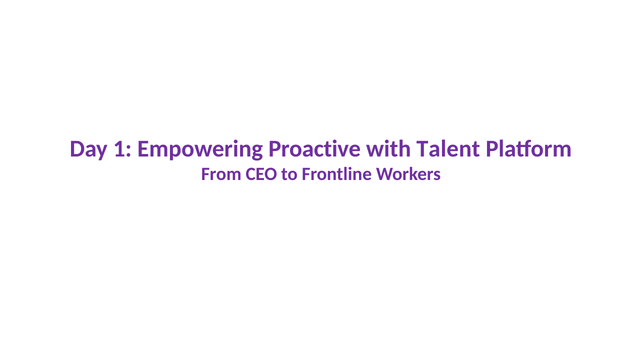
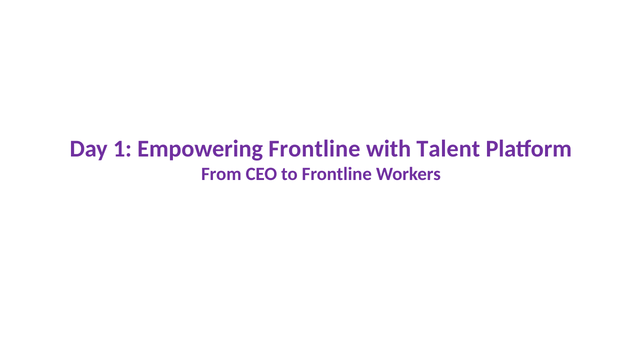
Empowering Proactive: Proactive -> Frontline
